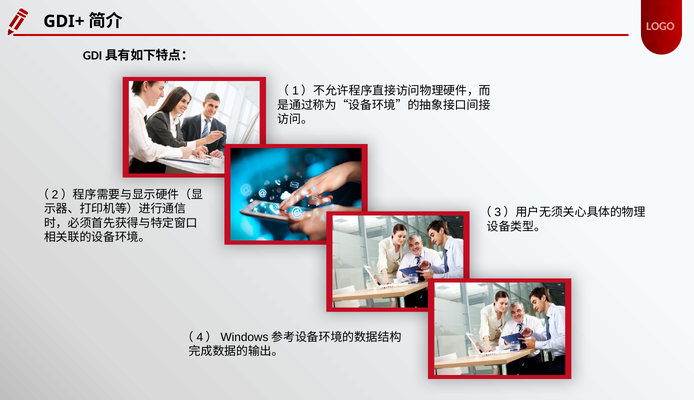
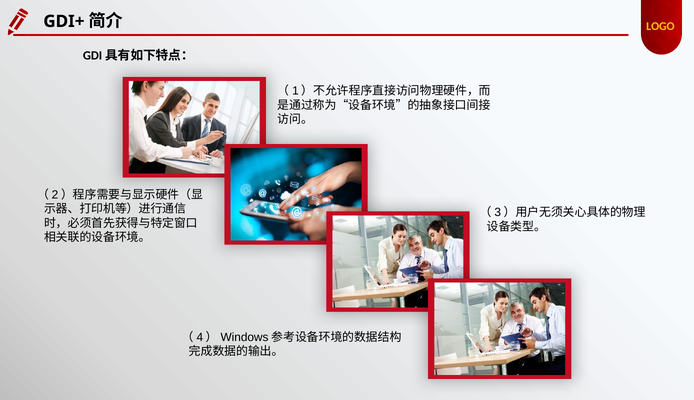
LOGO colour: pink -> yellow
